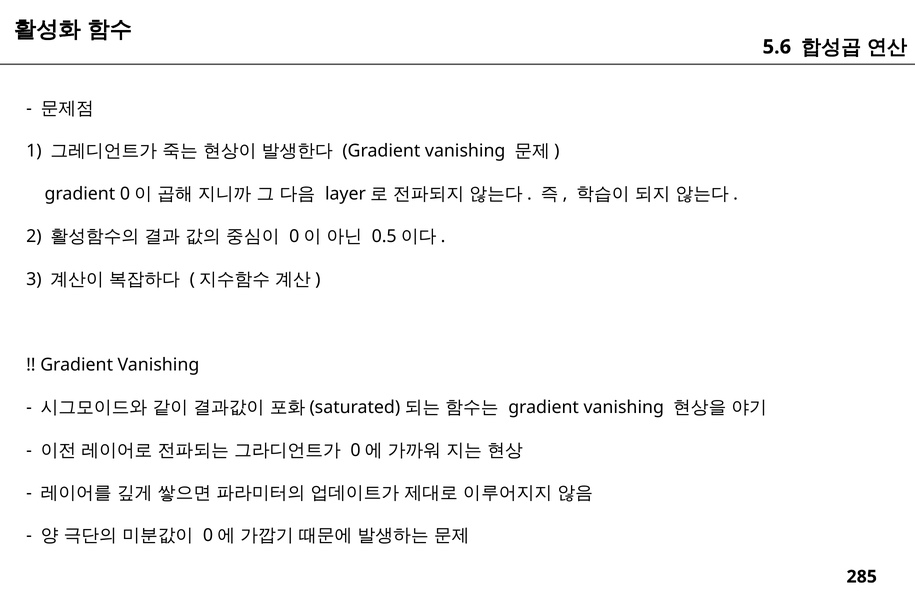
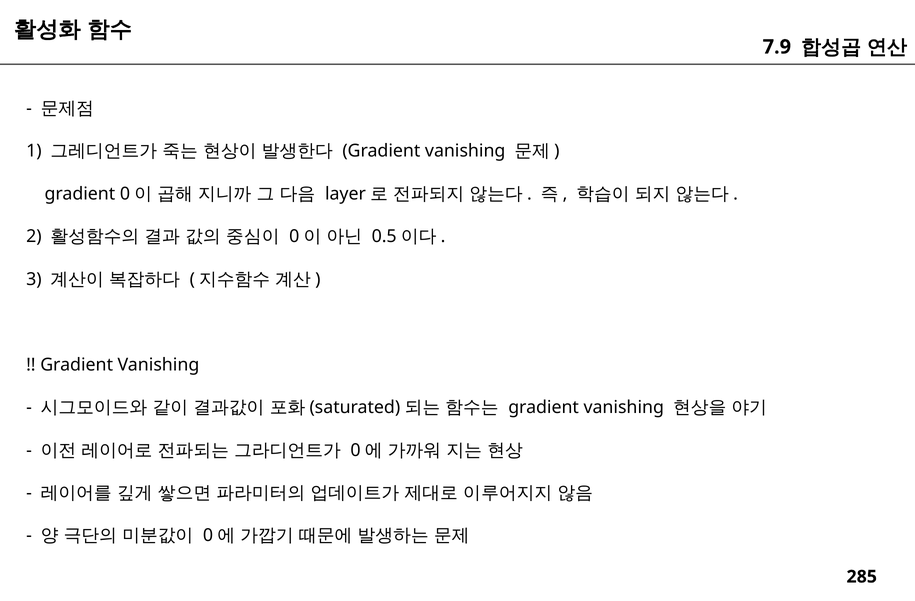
5.6: 5.6 -> 7.9
